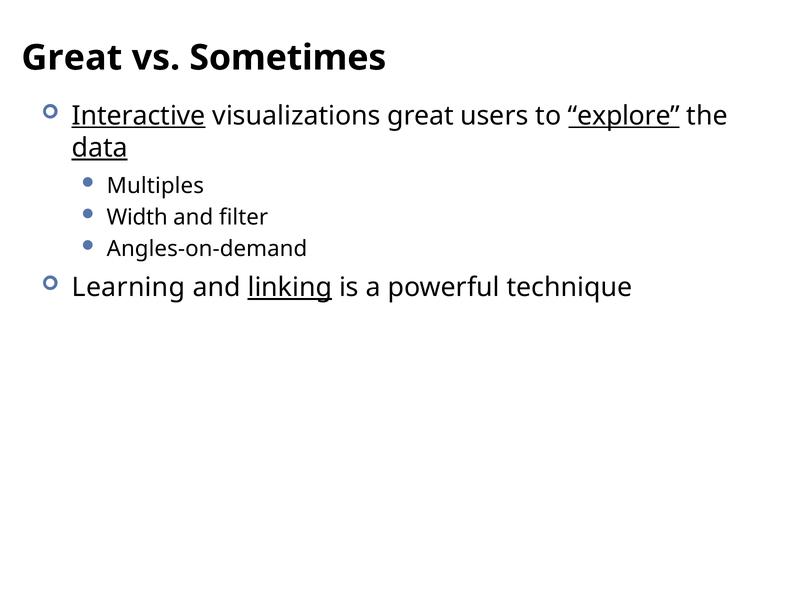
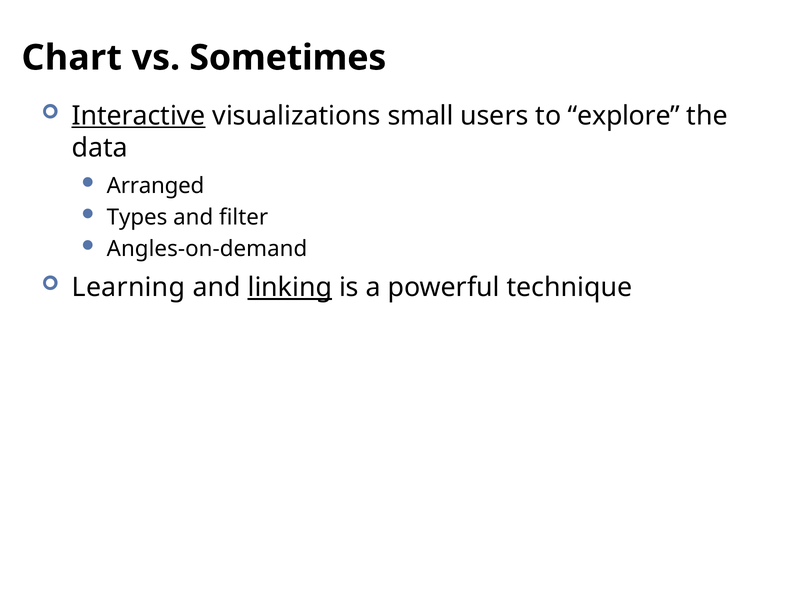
Great at (72, 58): Great -> Chart
visualizations great: great -> small
explore underline: present -> none
data underline: present -> none
Multiples: Multiples -> Arranged
Width: Width -> Types
